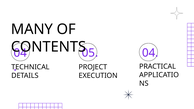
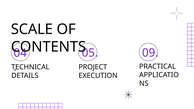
MANY: MANY -> SCALE
05 04: 04 -> 09
